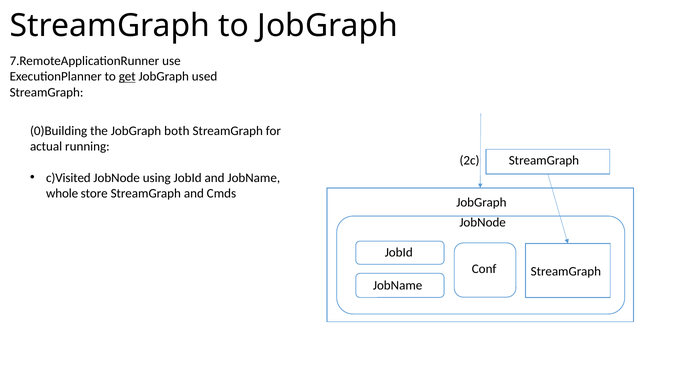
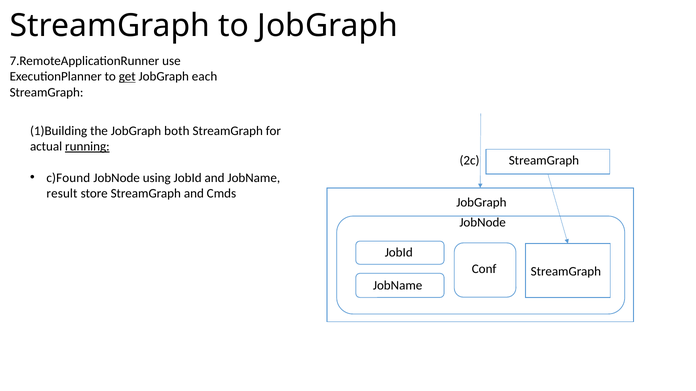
used: used -> each
0)Building: 0)Building -> 1)Building
running underline: none -> present
c)Visited: c)Visited -> c)Found
whole: whole -> result
